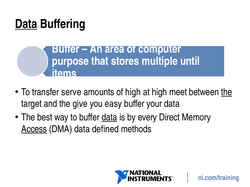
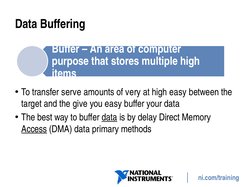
Data at (26, 24) underline: present -> none
until at (190, 61): until -> high
of high: high -> very
high meet: meet -> easy
the at (227, 92) underline: present -> none
every: every -> delay
defined: defined -> primary
